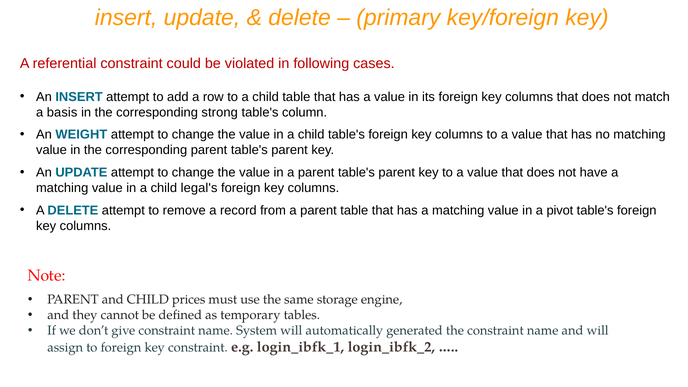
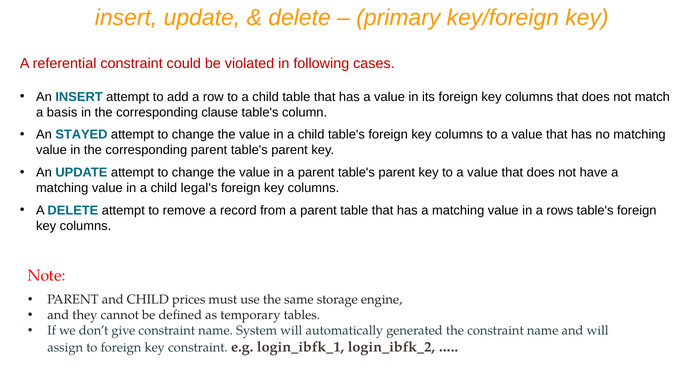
strong: strong -> clause
WEIGHT: WEIGHT -> STAYED
pivot: pivot -> rows
